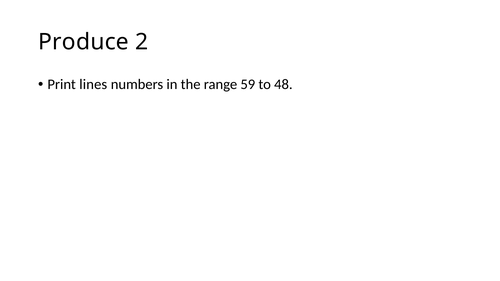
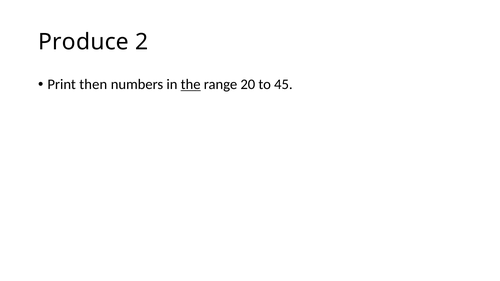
lines: lines -> then
the underline: none -> present
59: 59 -> 20
48: 48 -> 45
